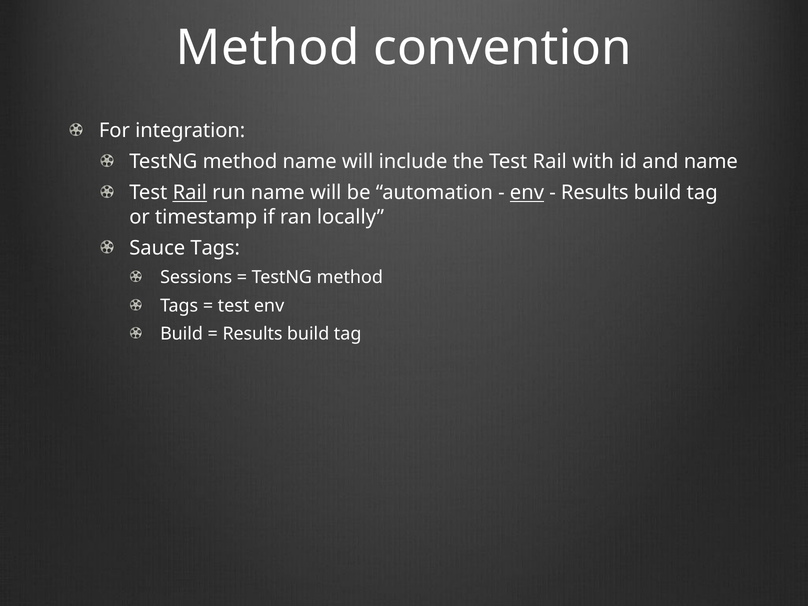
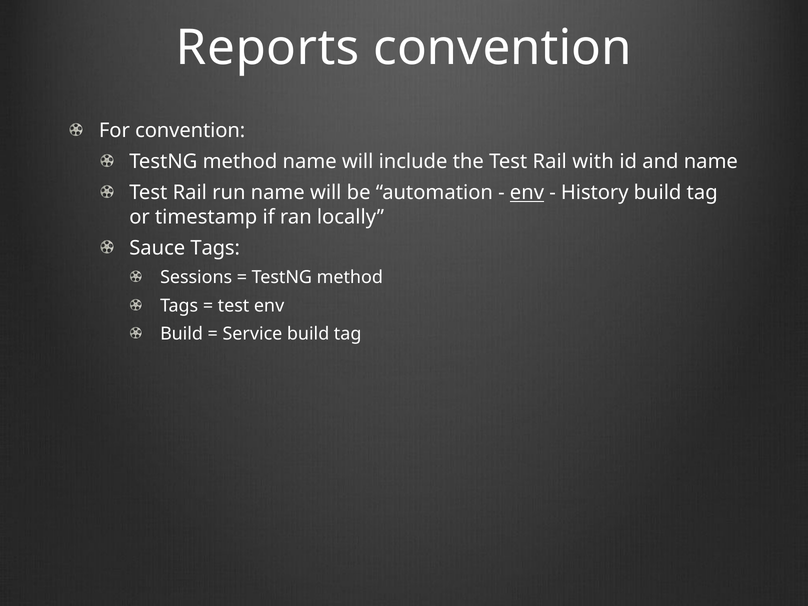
Method at (268, 48): Method -> Reports
For integration: integration -> convention
Rail at (190, 193) underline: present -> none
Results at (595, 193): Results -> History
Results at (253, 334): Results -> Service
